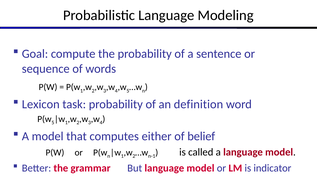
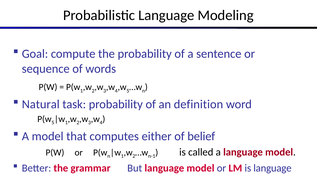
Lexicon: Lexicon -> Natural
is indicator: indicator -> language
